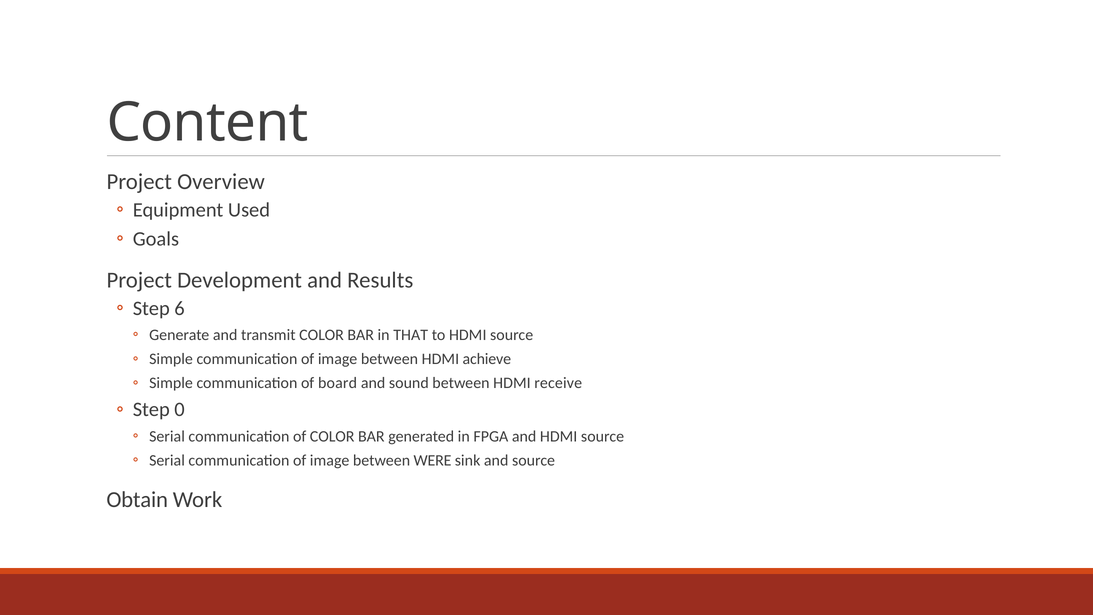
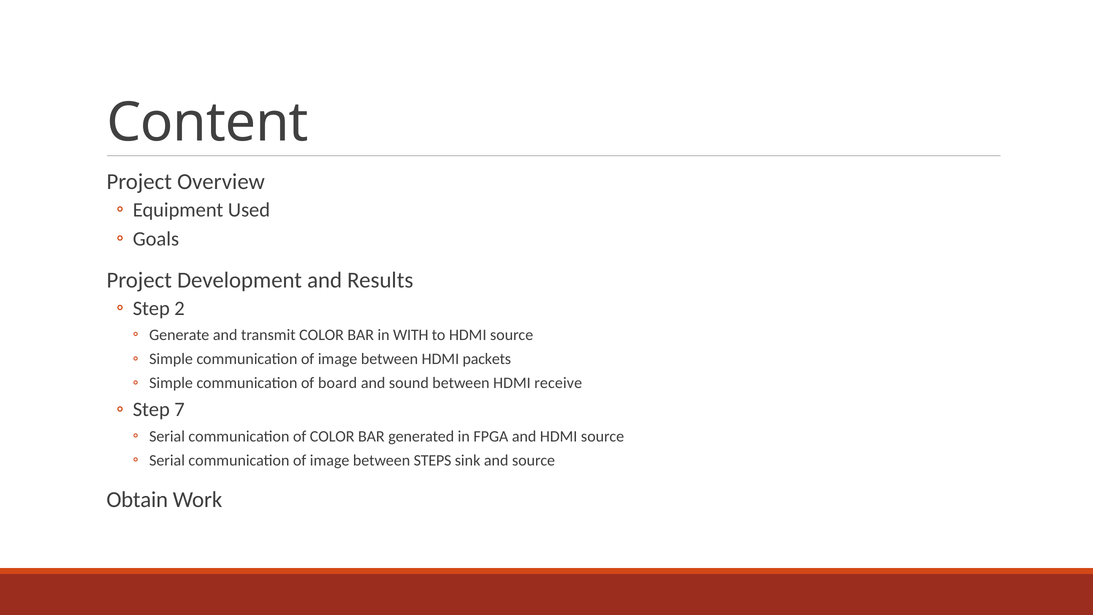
6: 6 -> 2
THAT: THAT -> WITH
achieve: achieve -> packets
0: 0 -> 7
WERE: WERE -> STEPS
